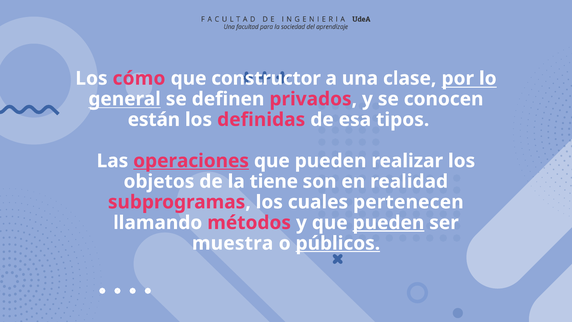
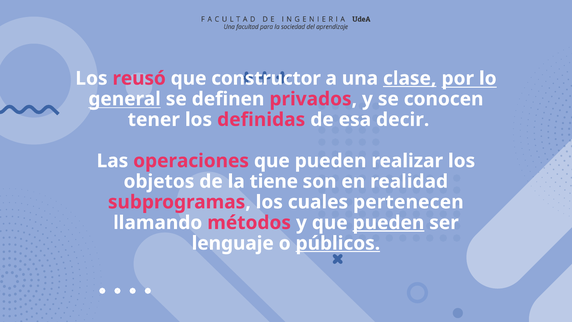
cómo: cómo -> reusó
clase underline: none -> present
están: están -> tener
tipos: tipos -> decir
operaciones underline: present -> none
muestra: muestra -> lenguaje
